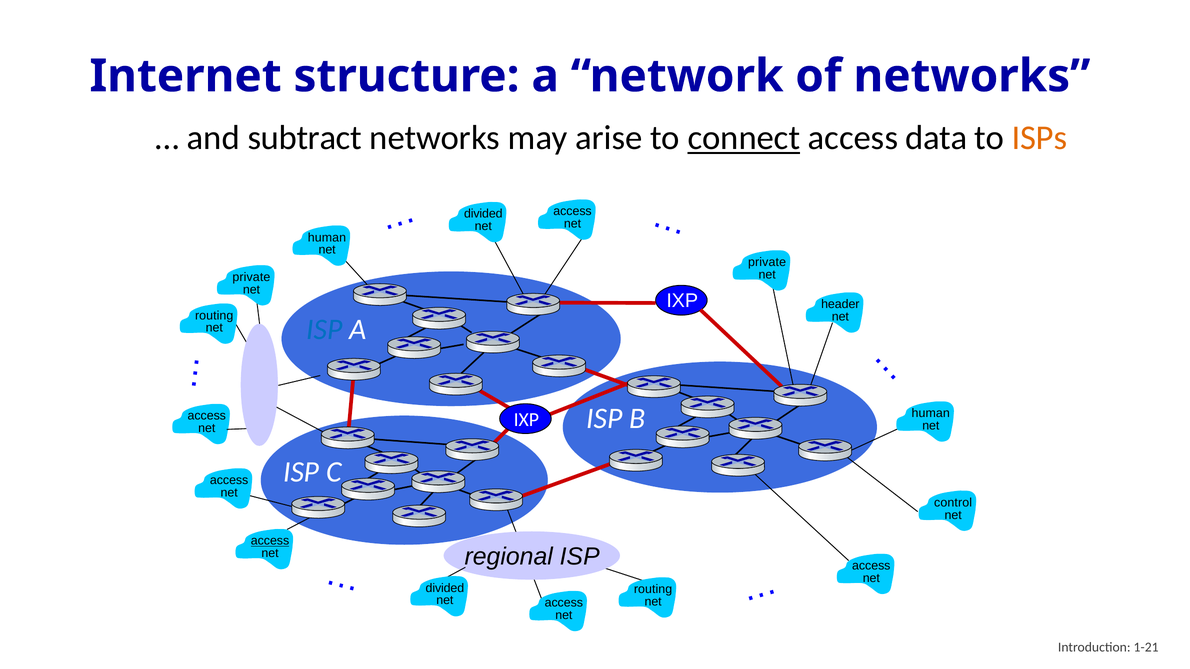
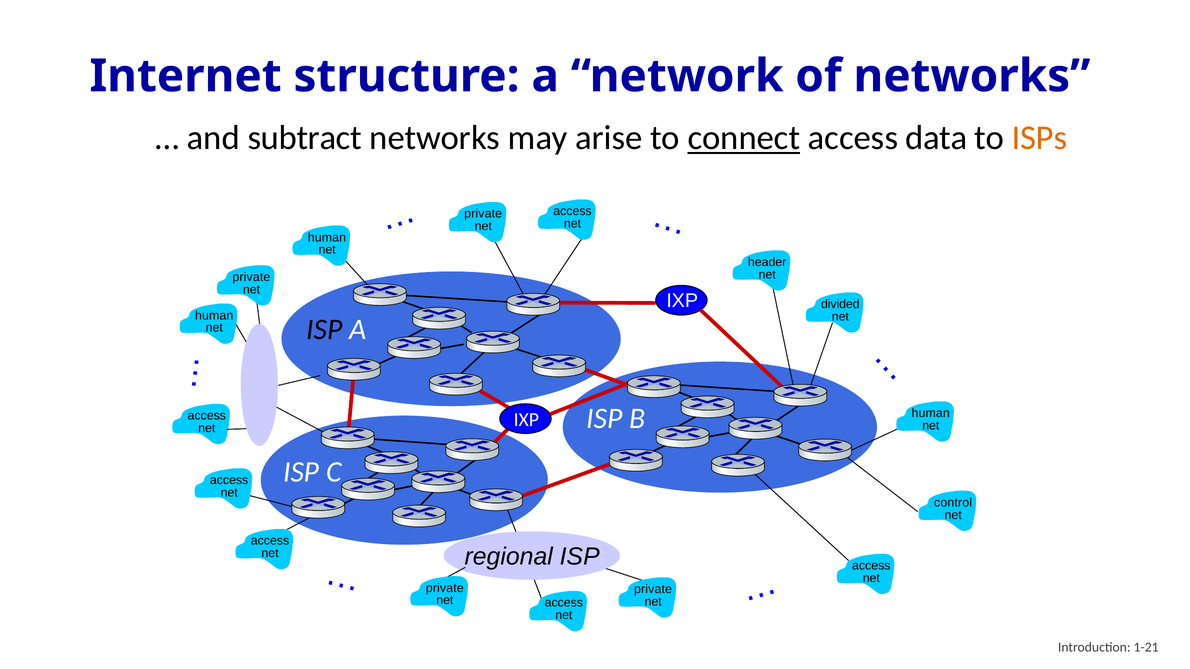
divided at (483, 214): divided -> private
private at (767, 262): private -> header
header: header -> divided
routing at (214, 316): routing -> human
ISP at (324, 330) colour: blue -> black
access at (270, 541) underline: present -> none
divided at (445, 588): divided -> private
routing at (653, 590): routing -> private
